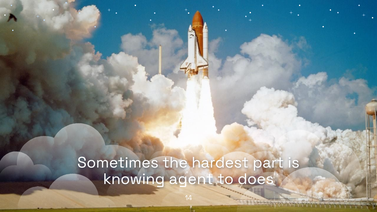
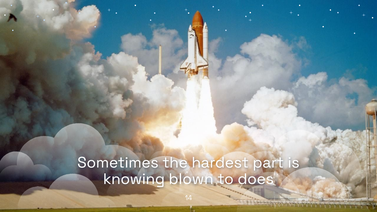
agent: agent -> blown
